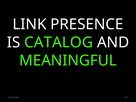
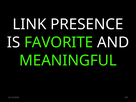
CATALOG: CATALOG -> FAVORITE
